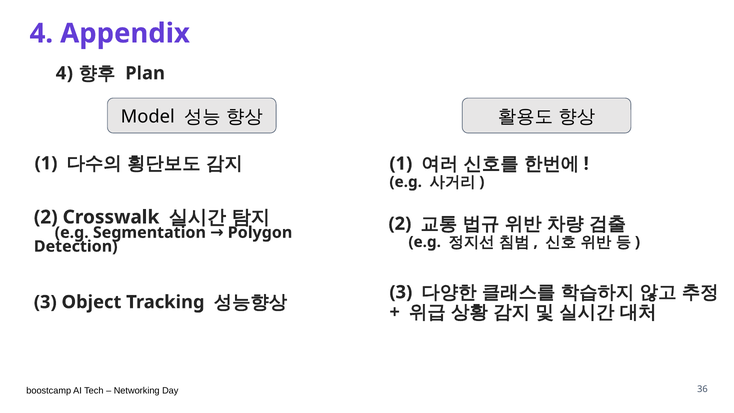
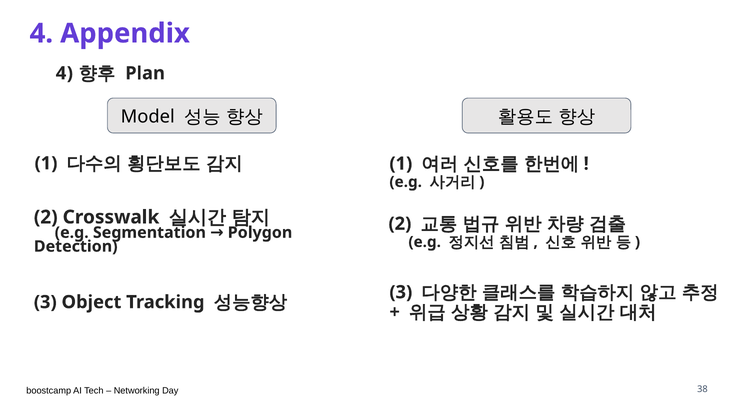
36: 36 -> 38
